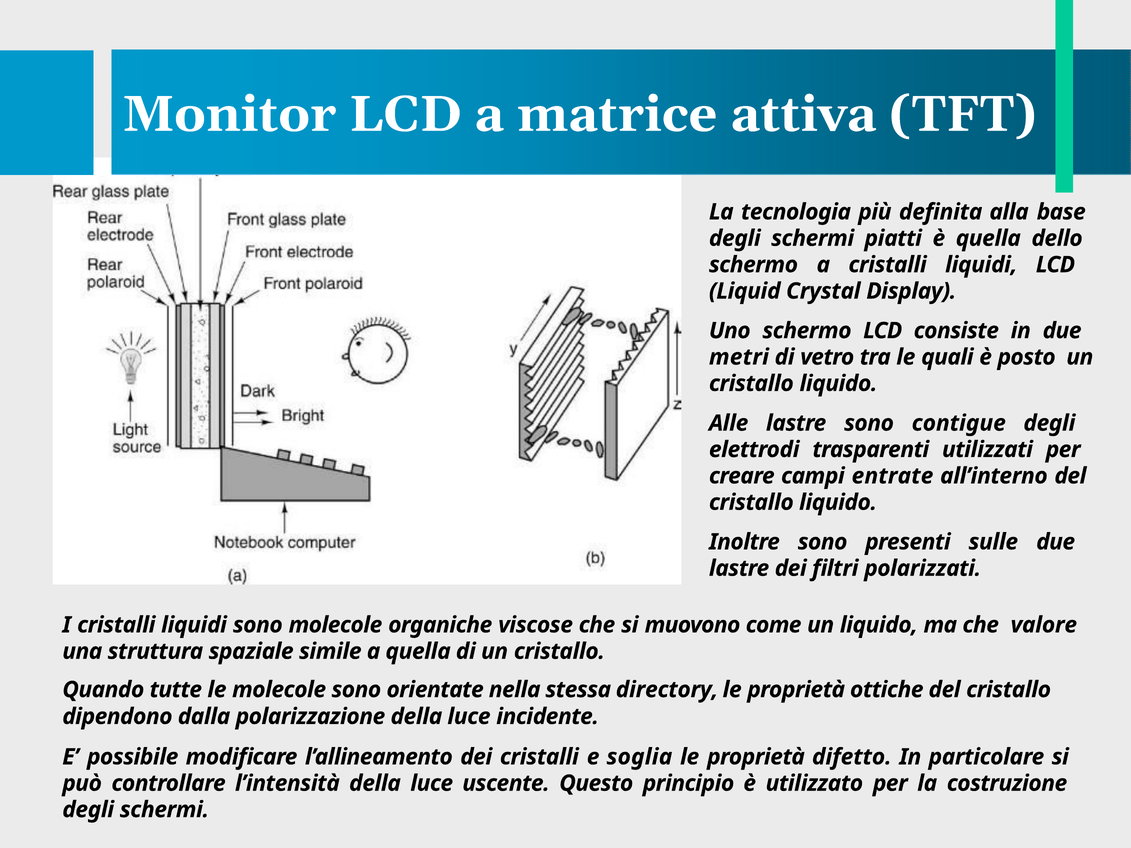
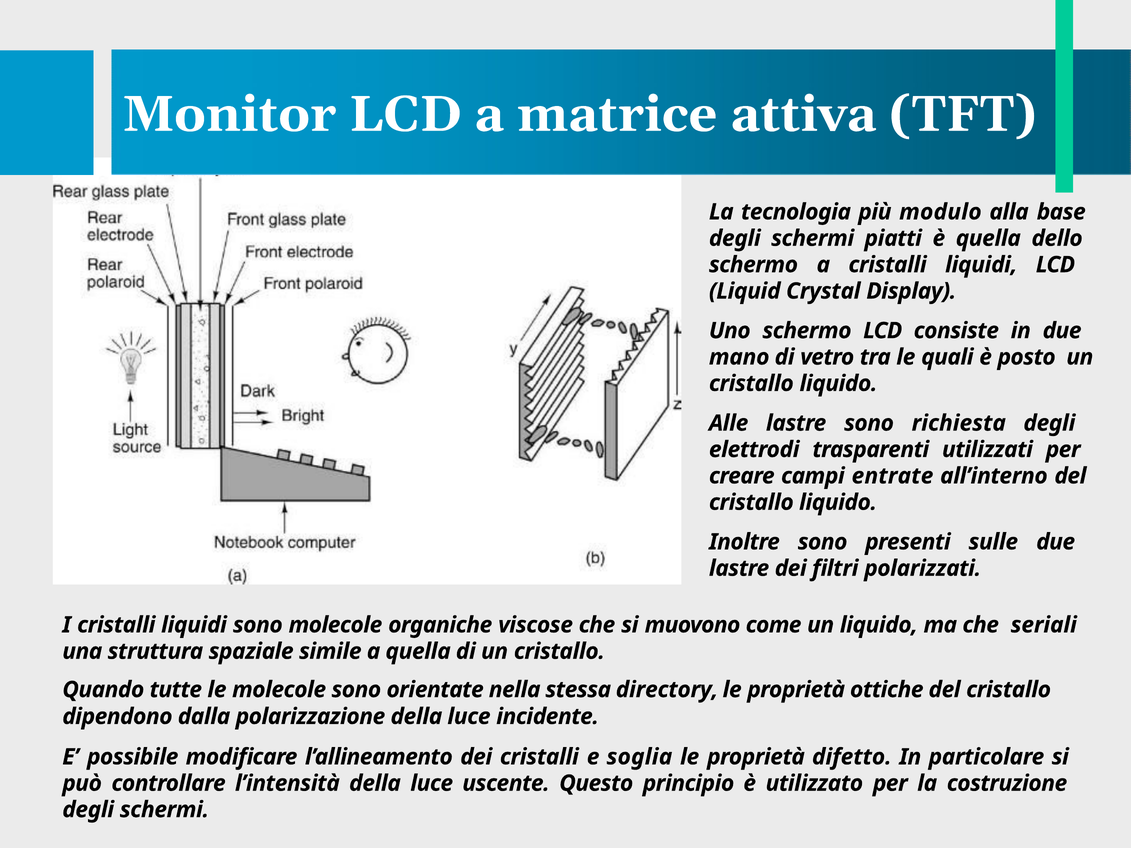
definita: definita -> modulo
metri: metri -> mano
contigue: contigue -> richiesta
valore: valore -> seriali
